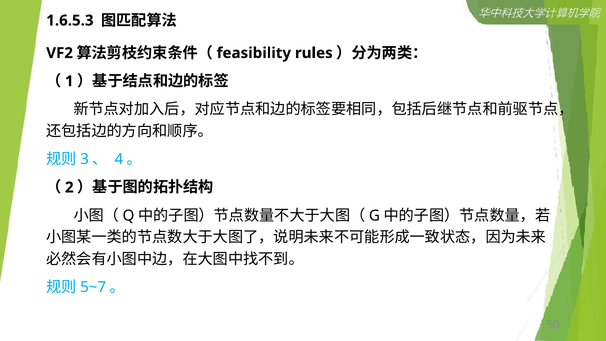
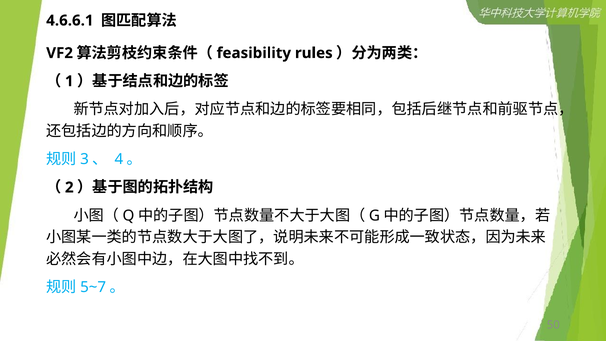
1.6.5.3: 1.6.5.3 -> 4.6.6.1
